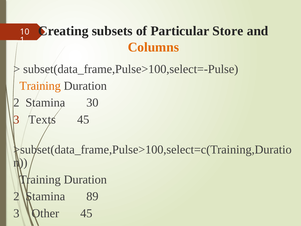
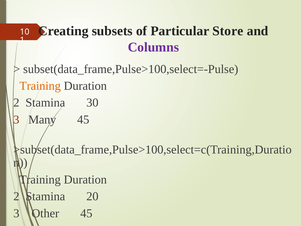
Columns colour: orange -> purple
Texts: Texts -> Many
89: 89 -> 20
